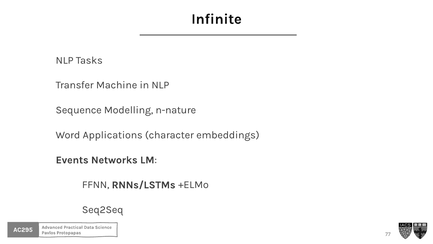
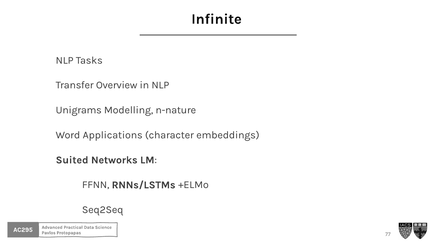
Machine: Machine -> Overview
Sequence: Sequence -> Unigrams
Events: Events -> Suited
